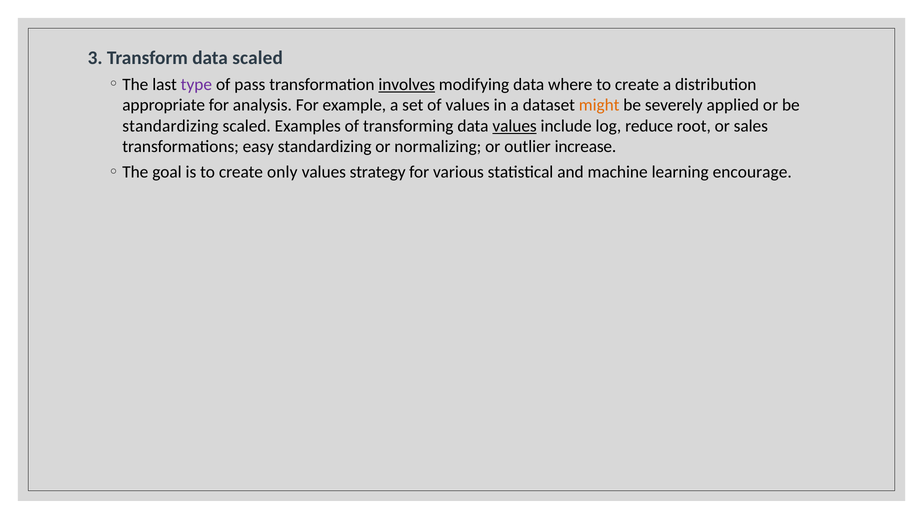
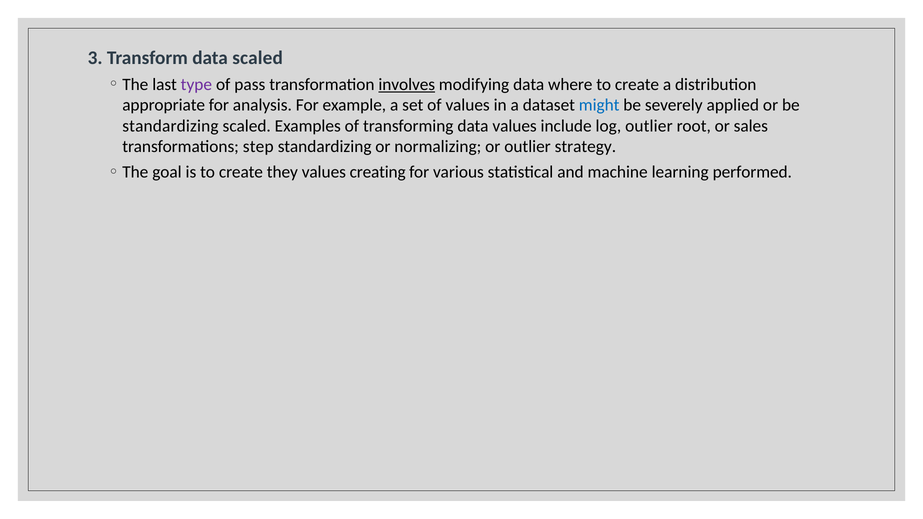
might colour: orange -> blue
values at (515, 126) underline: present -> none
log reduce: reduce -> outlier
easy: easy -> step
increase: increase -> strategy
only: only -> they
strategy: strategy -> creating
encourage: encourage -> performed
